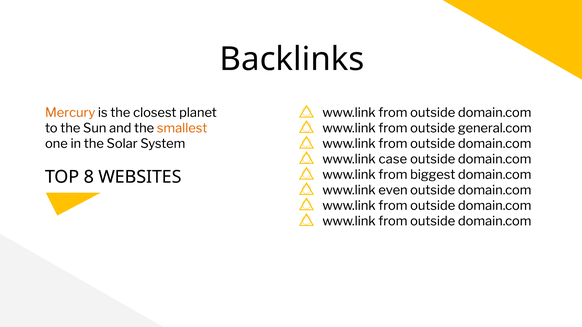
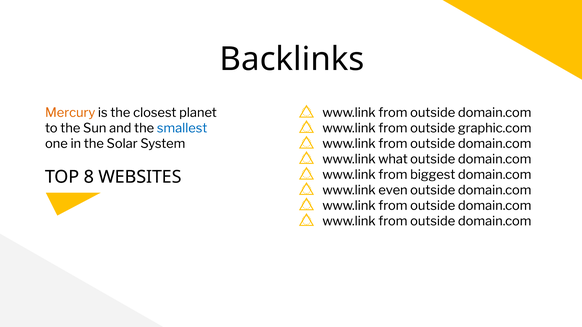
general.com: general.com -> graphic.com
smallest colour: orange -> blue
case: case -> what
